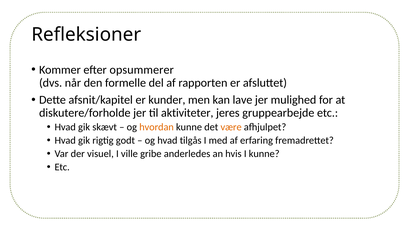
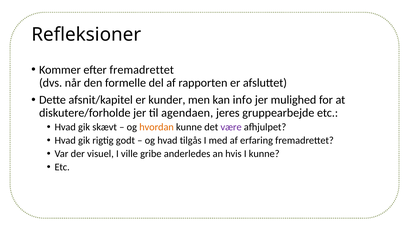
efter opsummerer: opsummerer -> fremadrettet
lave: lave -> info
aktiviteter: aktiviteter -> agendaen
være colour: orange -> purple
